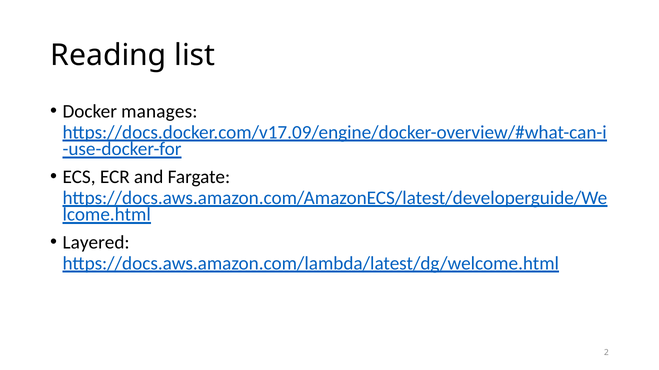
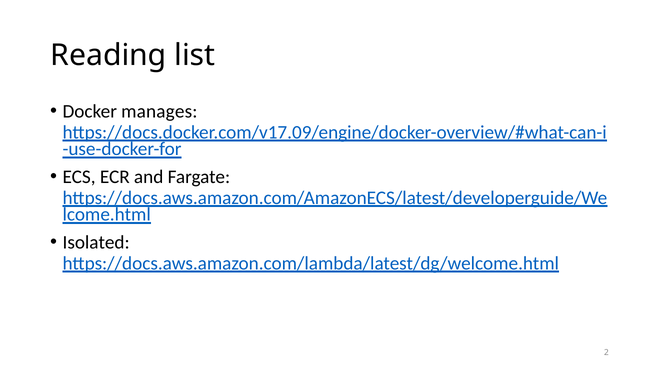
Layered: Layered -> Isolated
